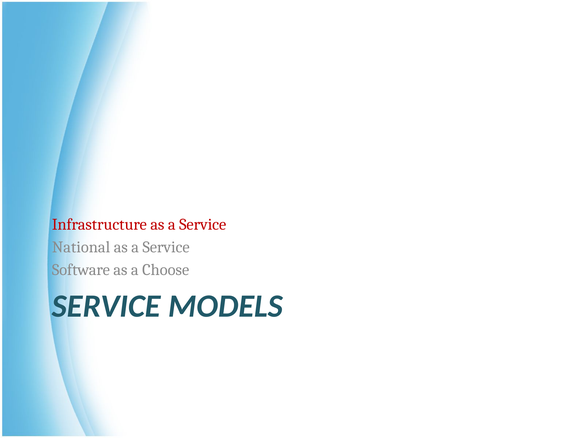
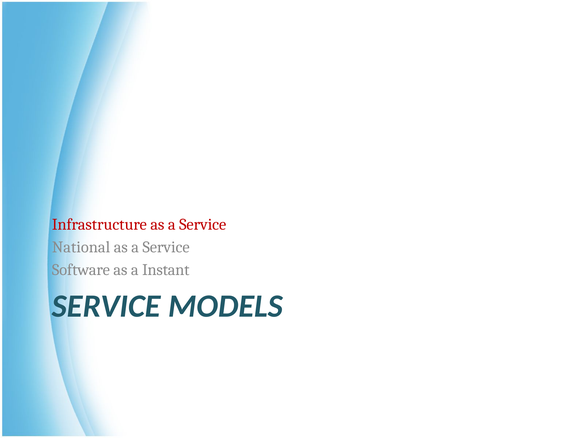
Choose: Choose -> Instant
